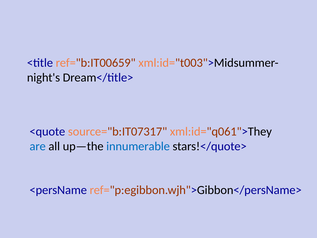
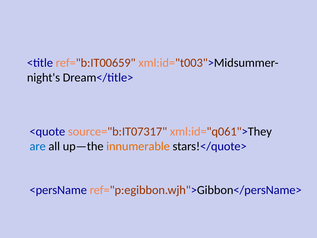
innumerable colour: blue -> orange
